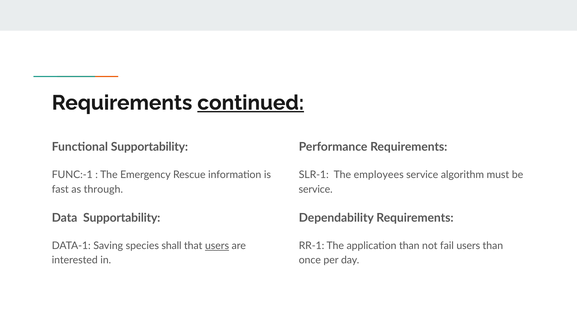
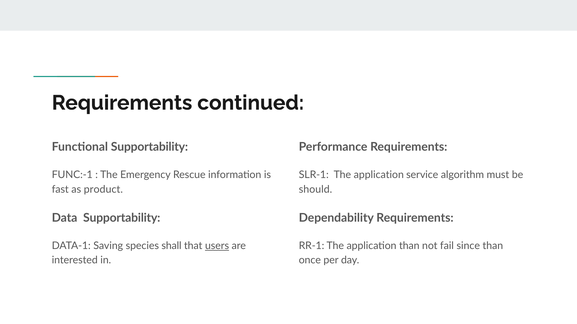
continued underline: present -> none
SLR-1 The employees: employees -> application
through: through -> product
service at (316, 190): service -> should
fail users: users -> since
